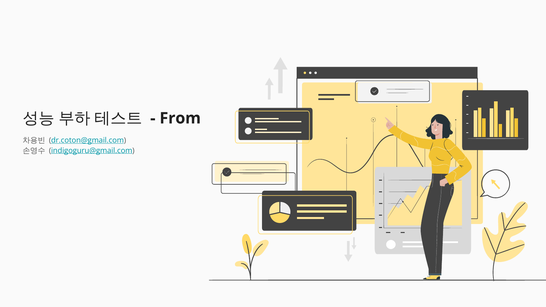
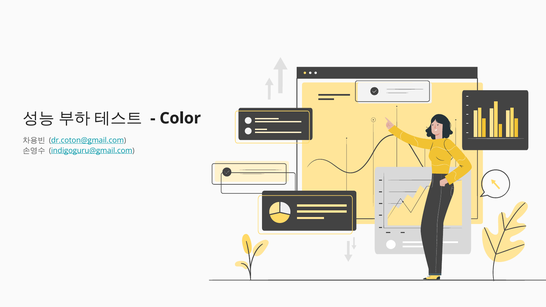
From: From -> Color
